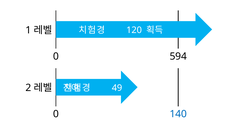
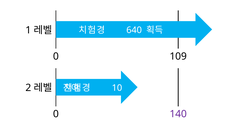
120: 120 -> 640
594: 594 -> 109
49: 49 -> 10
140 colour: blue -> purple
